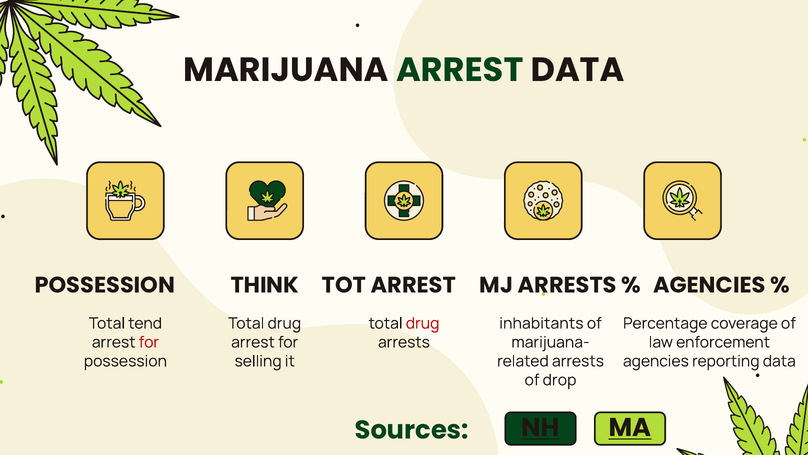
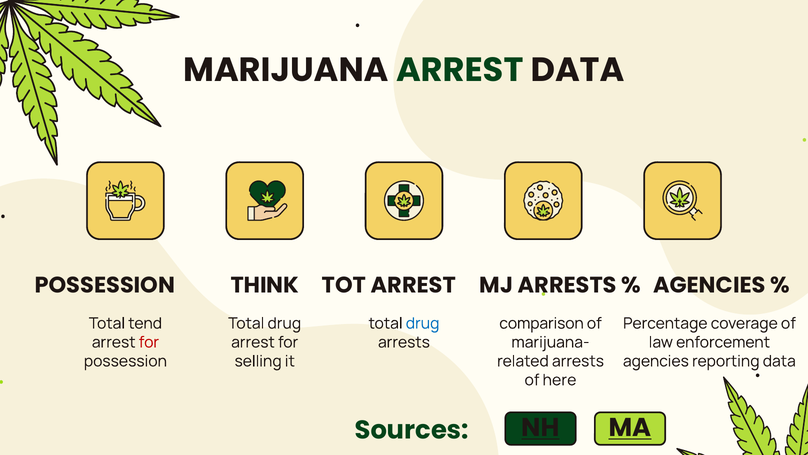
drug at (423, 323) colour: red -> blue
inhabitants: inhabitants -> comparison
drop: drop -> here
